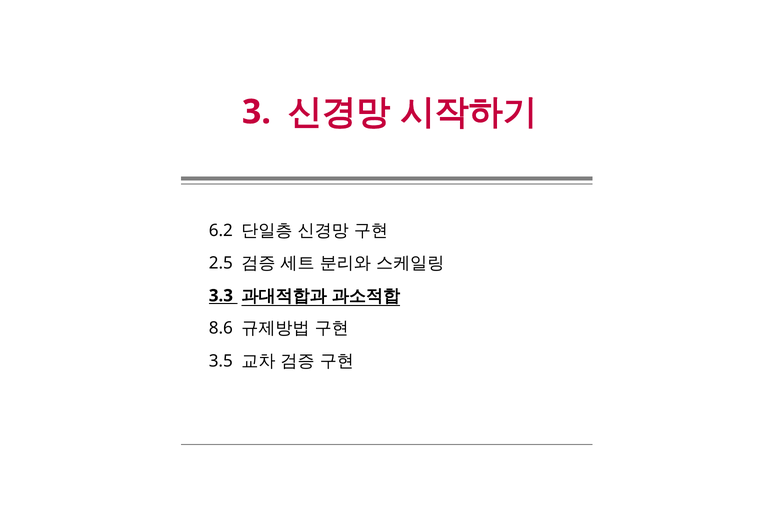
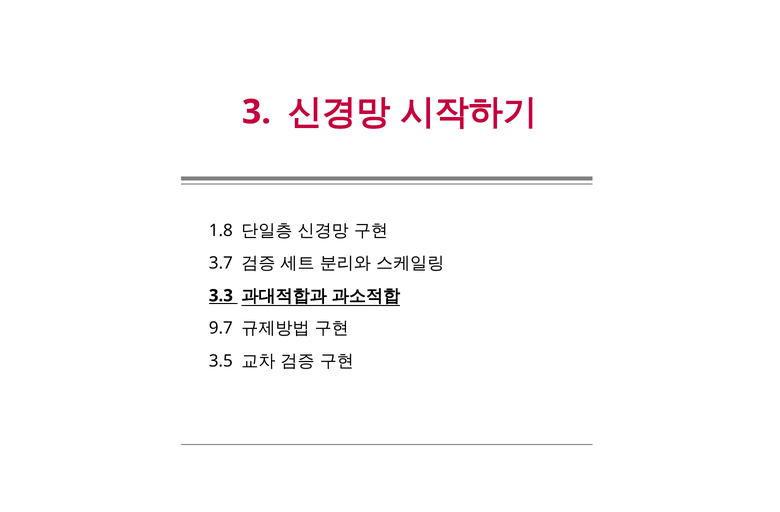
6.2: 6.2 -> 1.8
2.5: 2.5 -> 3.7
8.6: 8.6 -> 9.7
